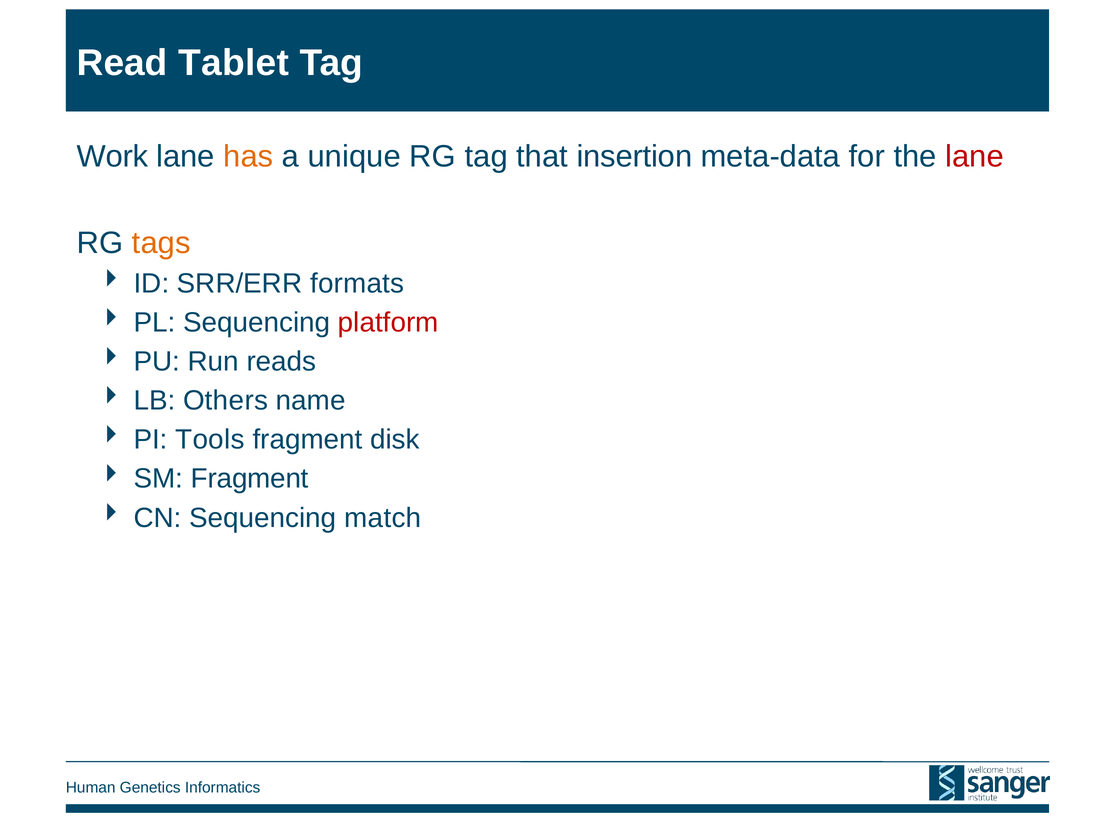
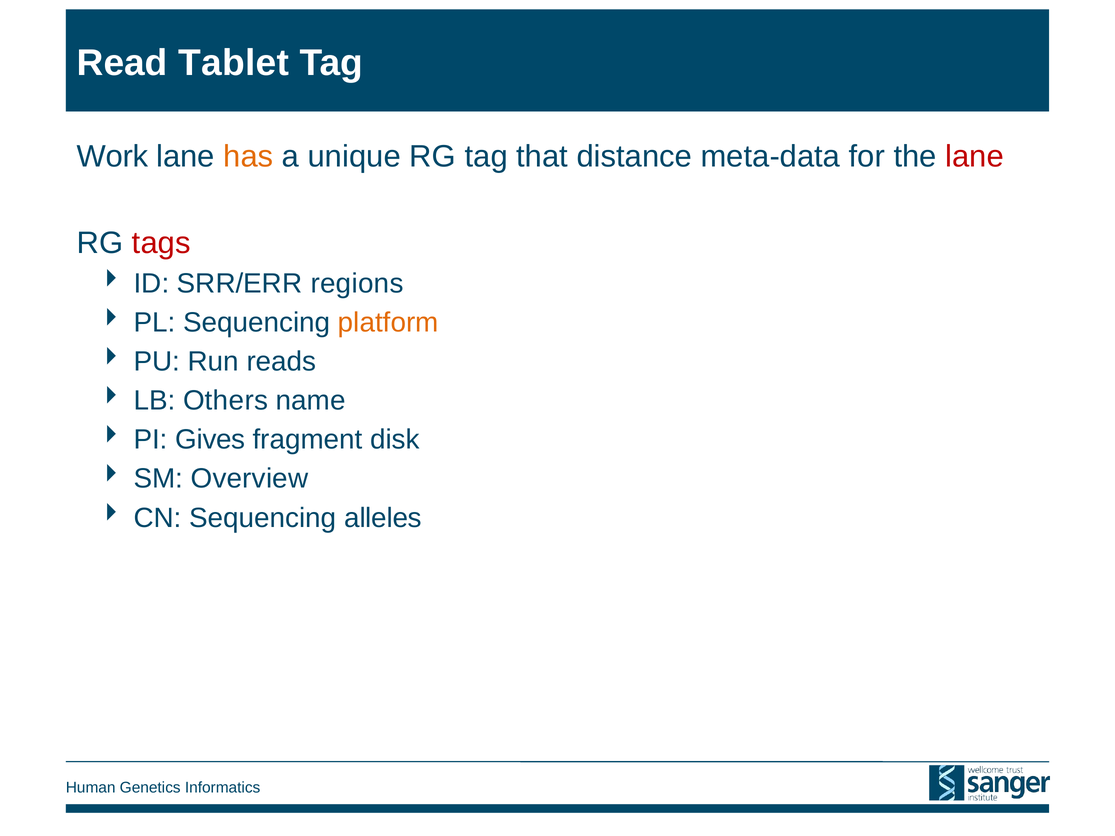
insertion: insertion -> distance
tags colour: orange -> red
formats: formats -> regions
platform colour: red -> orange
Tools: Tools -> Gives
SM Fragment: Fragment -> Overview
match: match -> alleles
